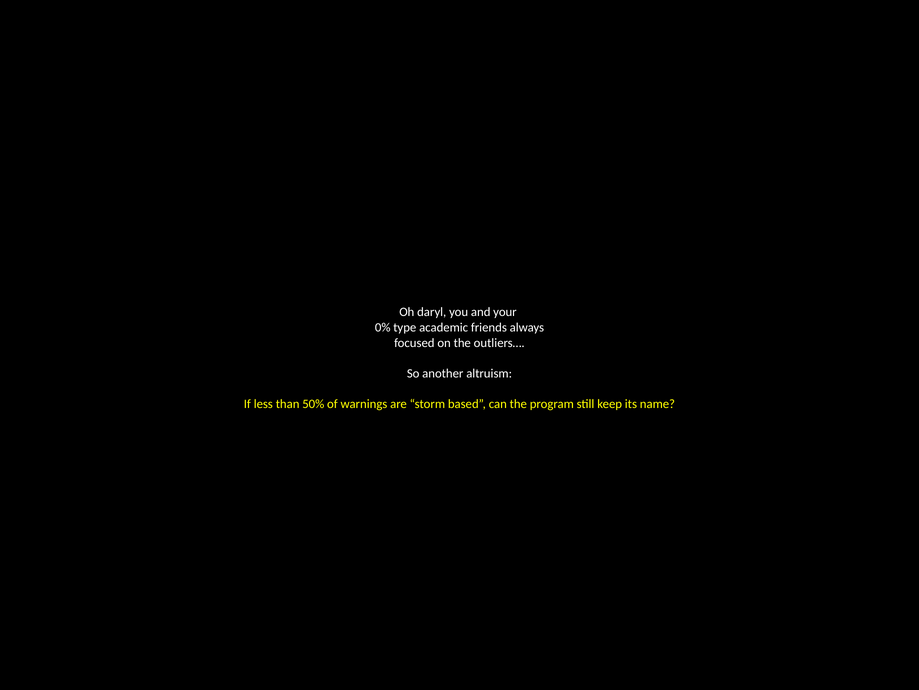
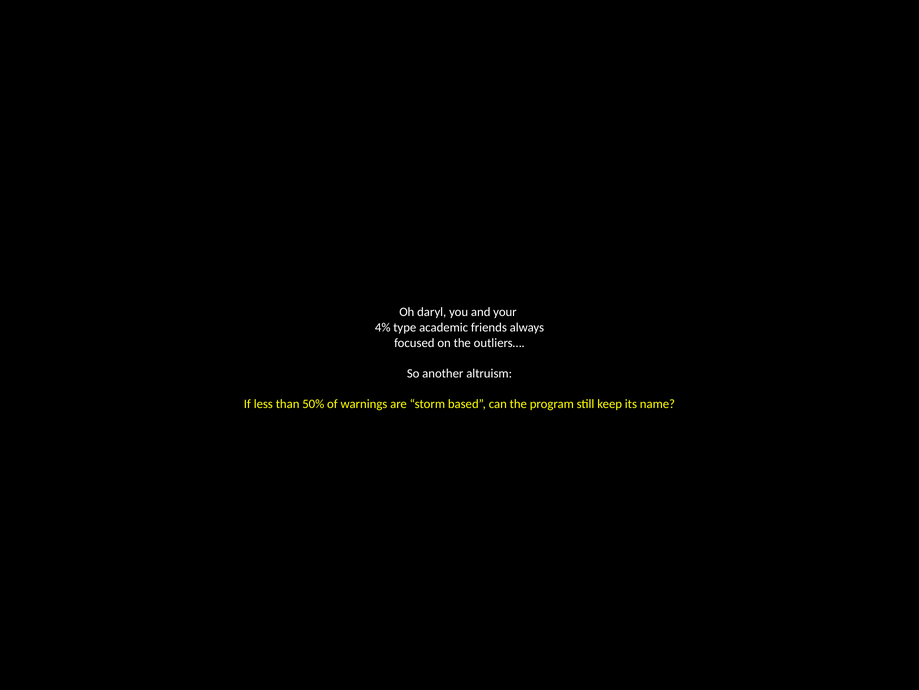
0%: 0% -> 4%
